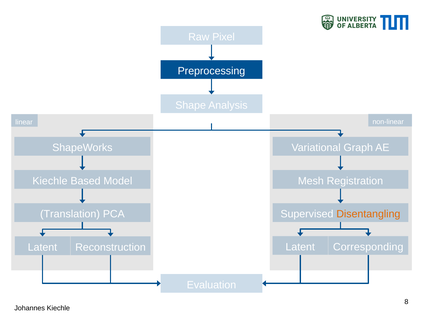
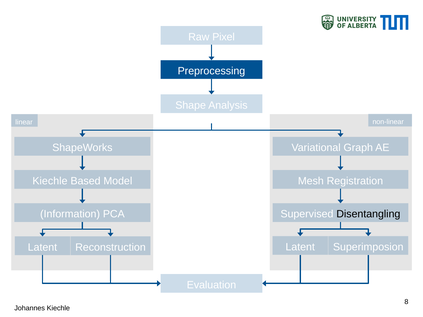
Translation: Translation -> Information
Disentangling colour: orange -> black
Corresponding: Corresponding -> Superimposion
